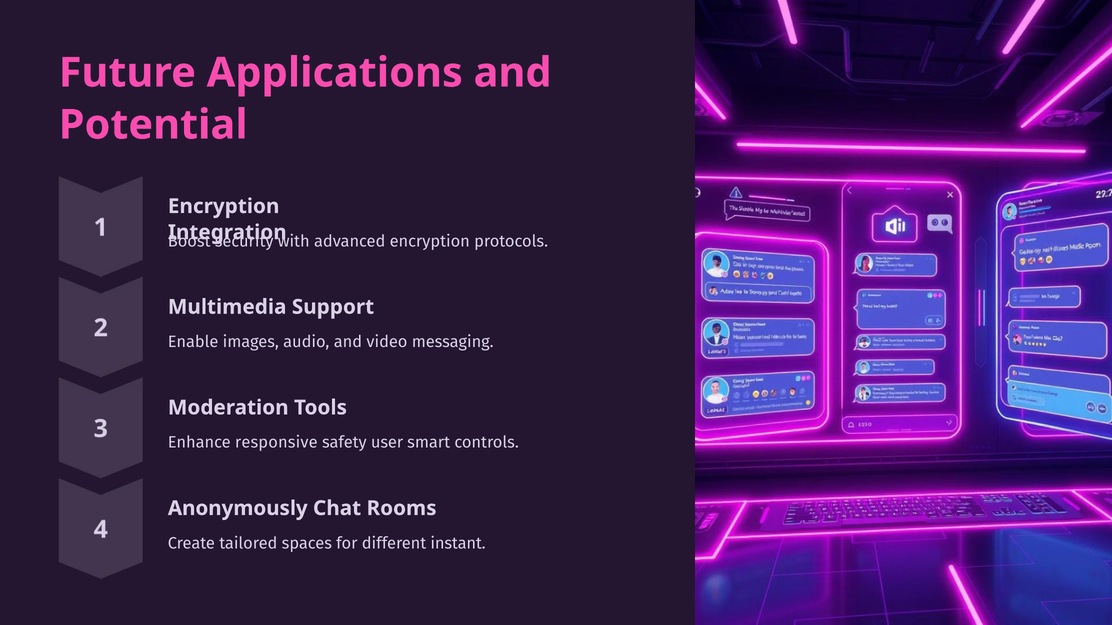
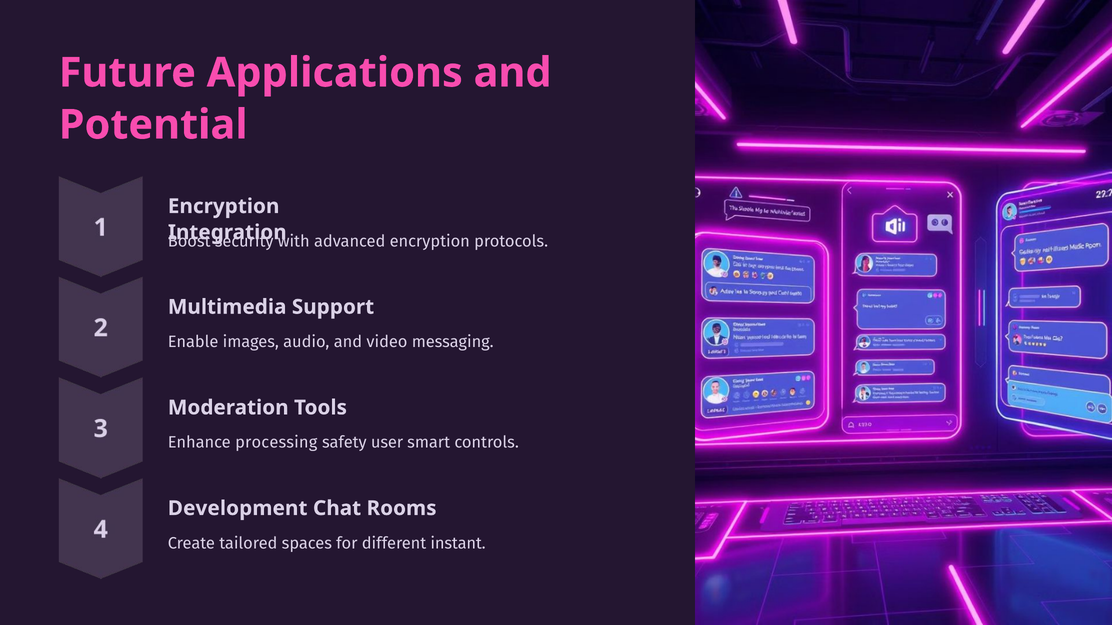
responsive: responsive -> processing
Anonymously: Anonymously -> Development
